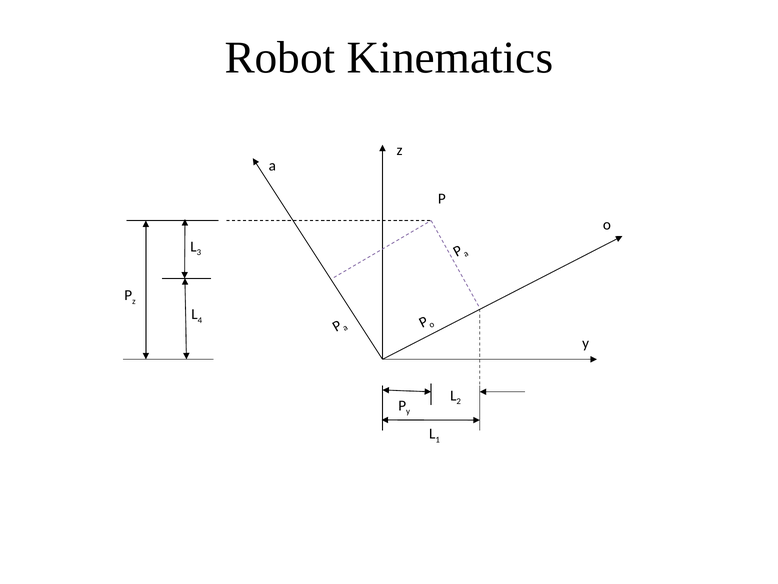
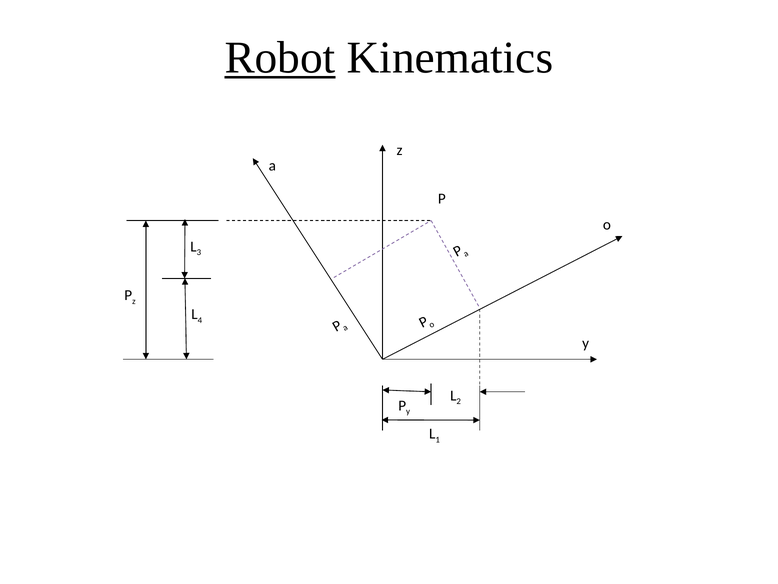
Robot underline: none -> present
